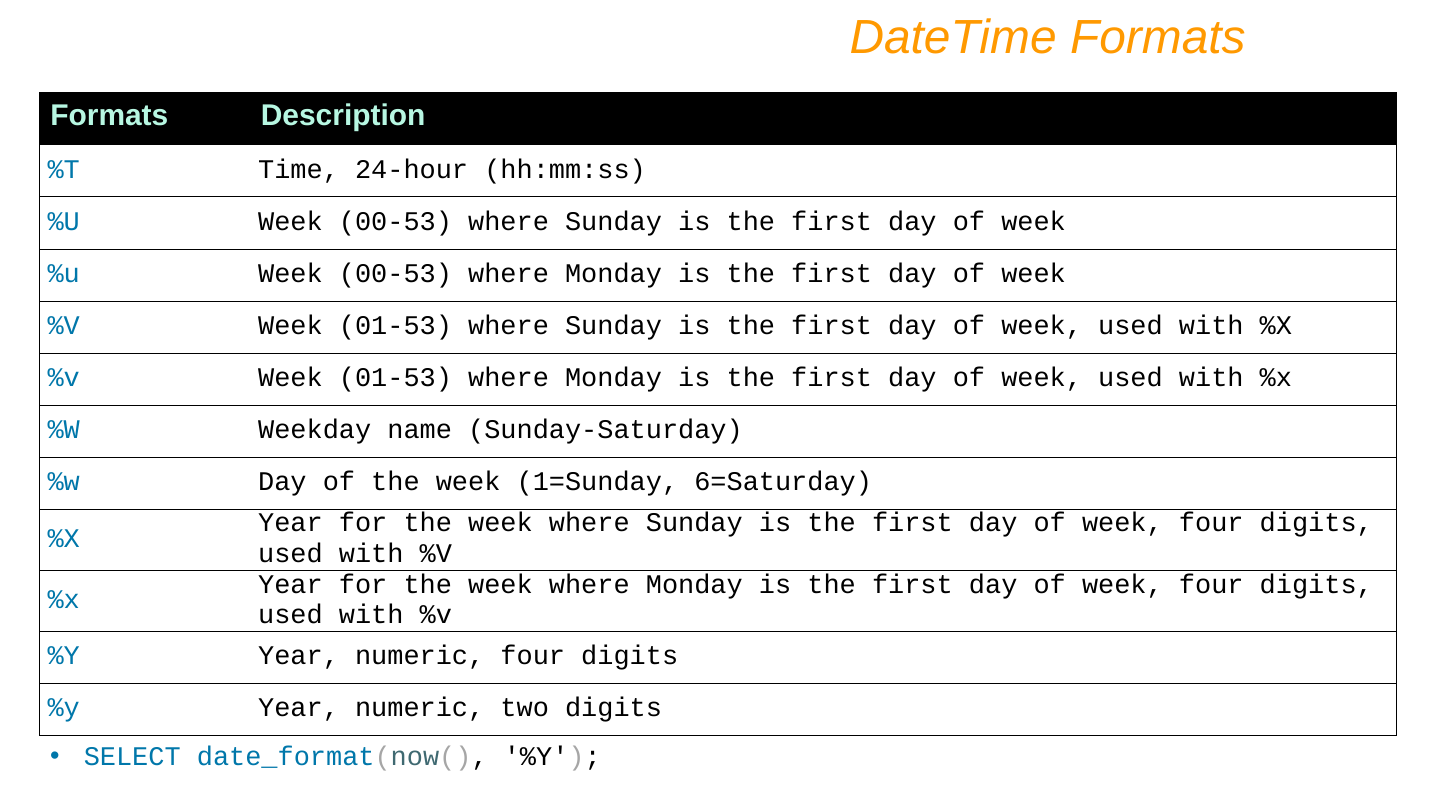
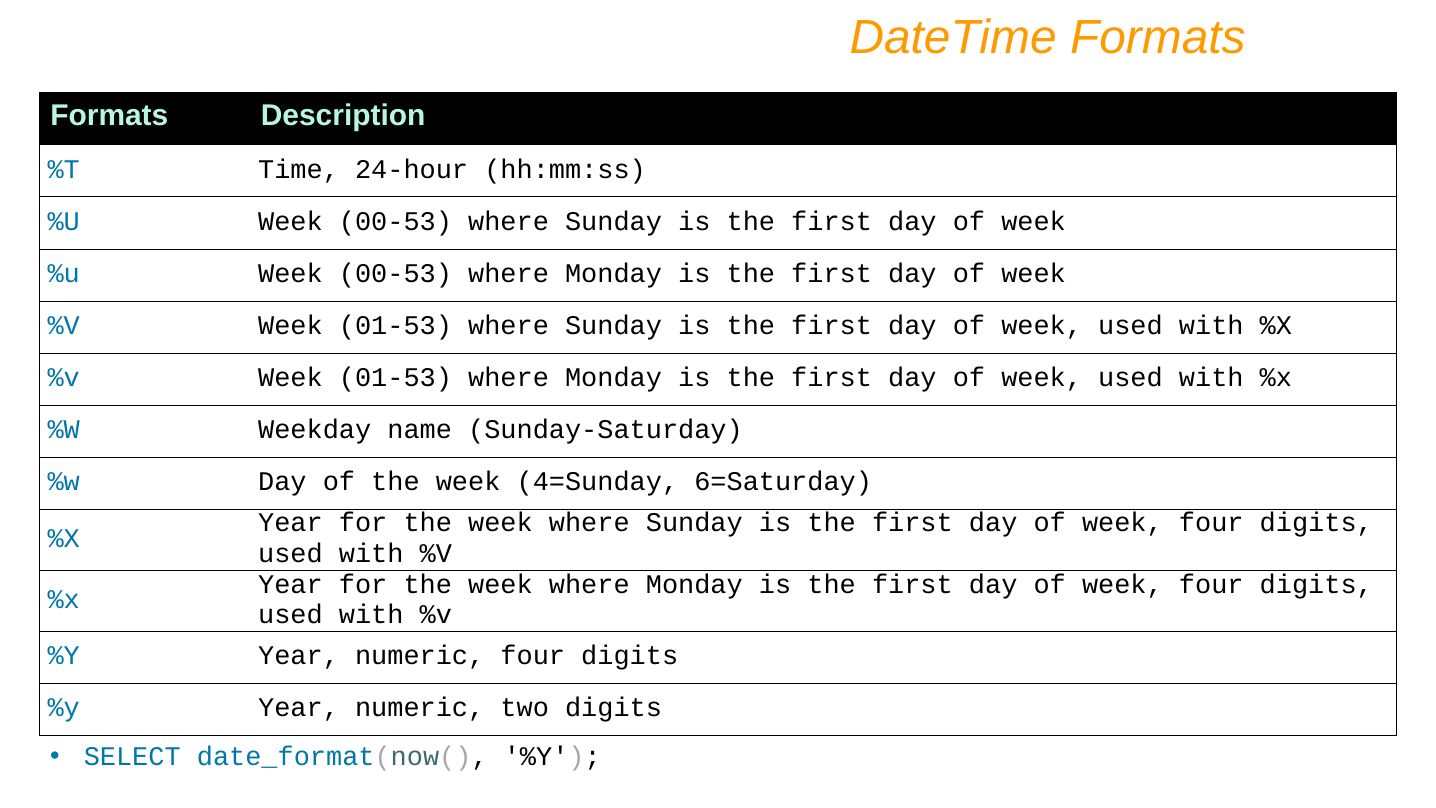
1=Sunday: 1=Sunday -> 4=Sunday
